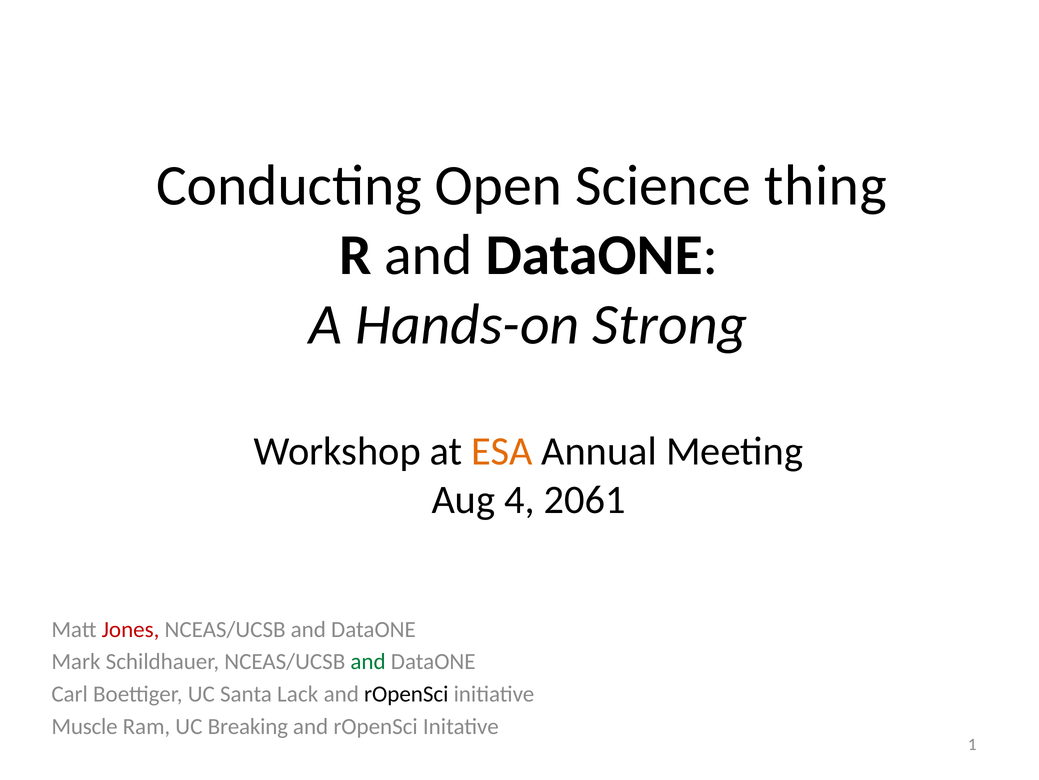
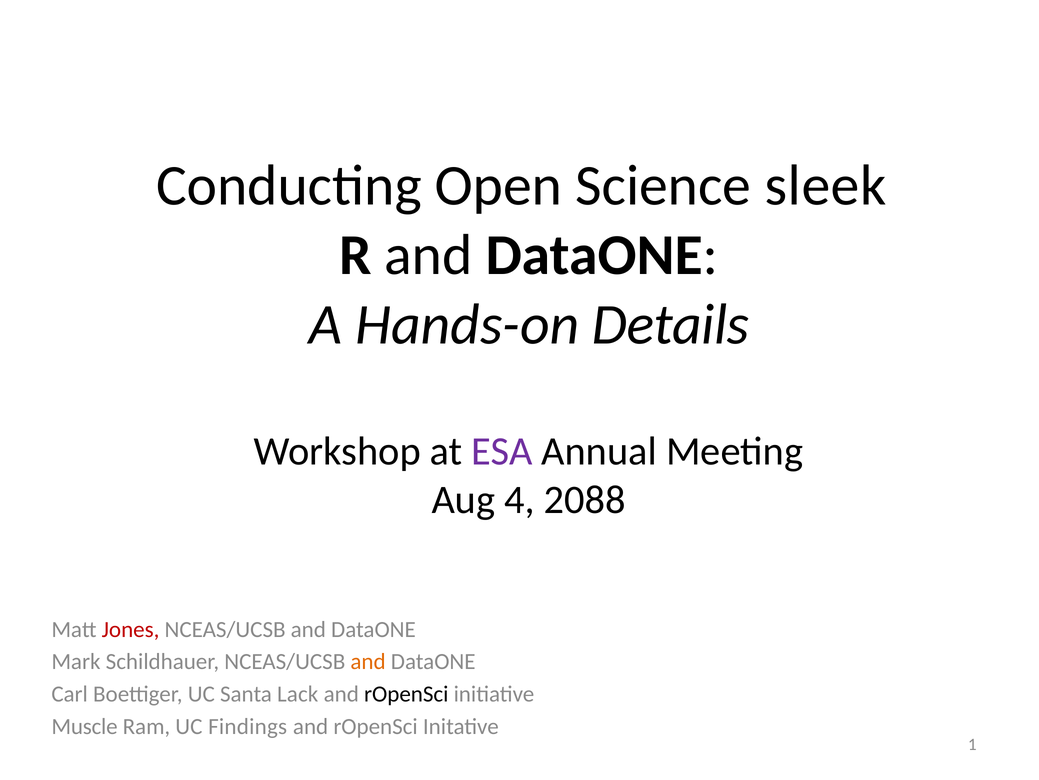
thing: thing -> sleek
Strong: Strong -> Details
ESA colour: orange -> purple
2061: 2061 -> 2088
and at (368, 661) colour: green -> orange
Breaking: Breaking -> Findings
